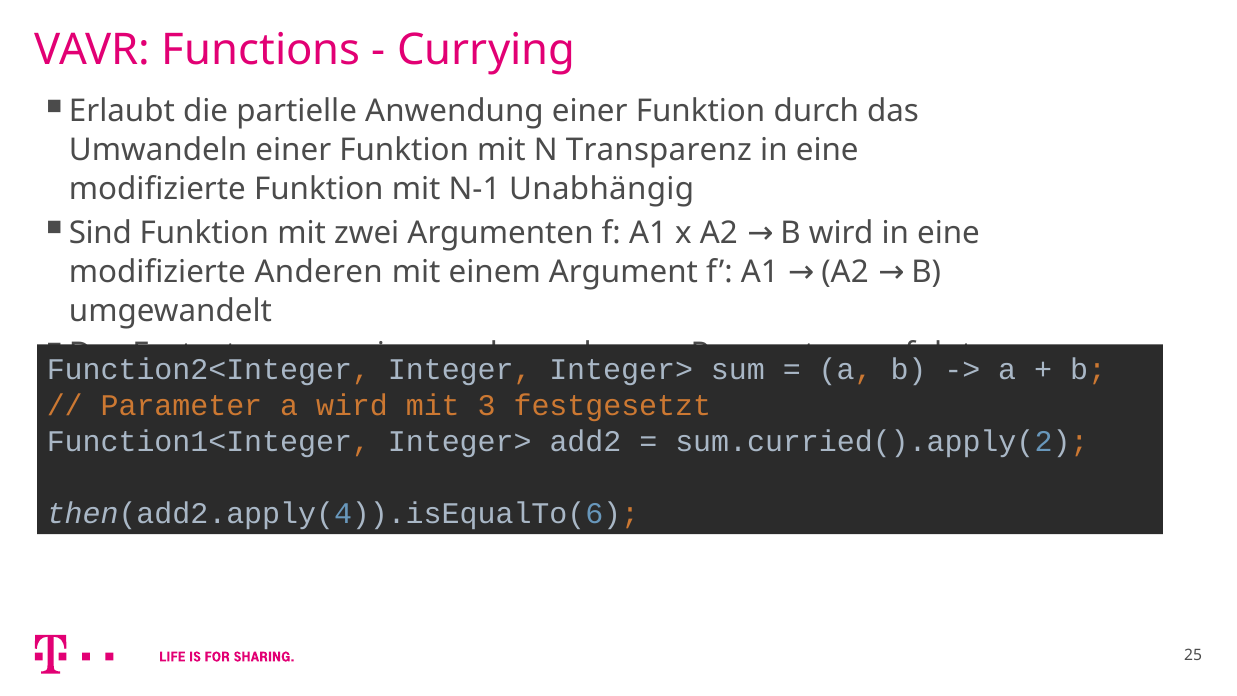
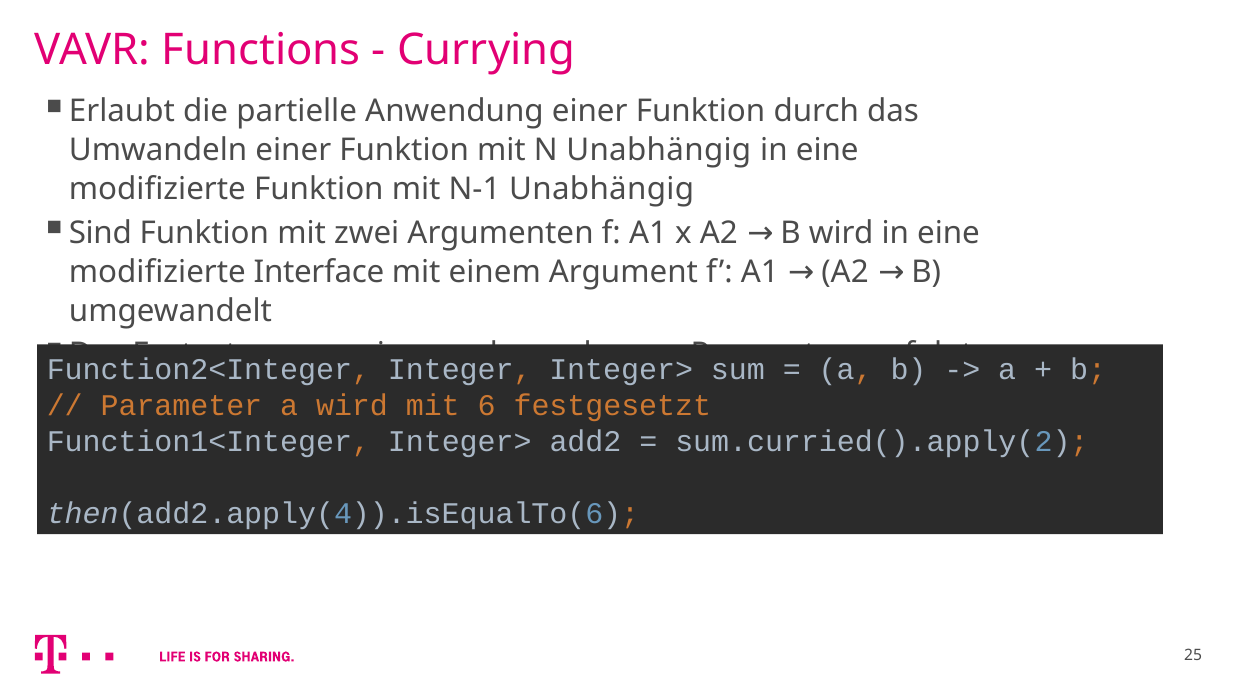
N Transparenz: Transparenz -> Unabhängig
Anderen: Anderen -> Interface
3: 3 -> 6
